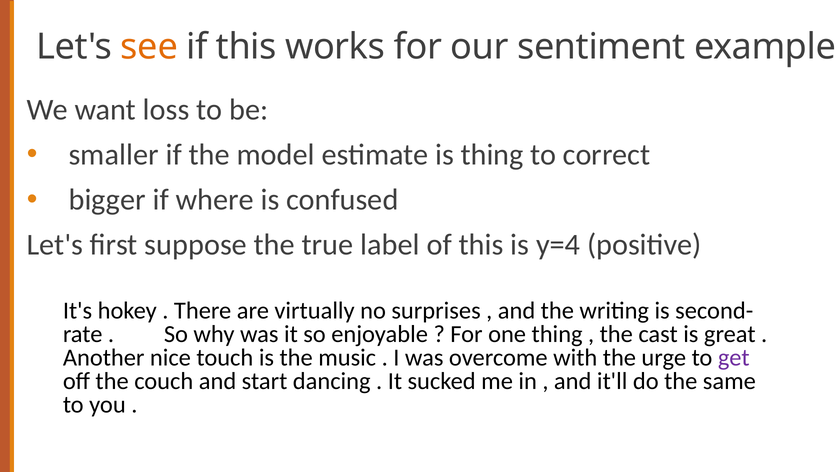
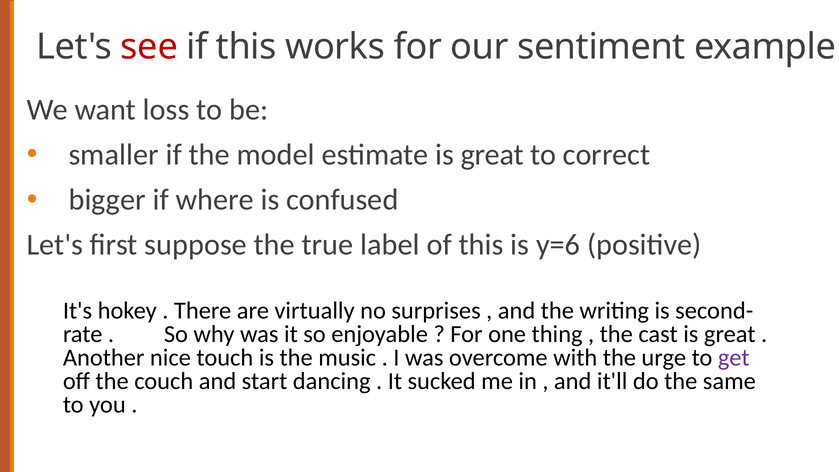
see colour: orange -> red
estimate is thing: thing -> great
y=4: y=4 -> y=6
